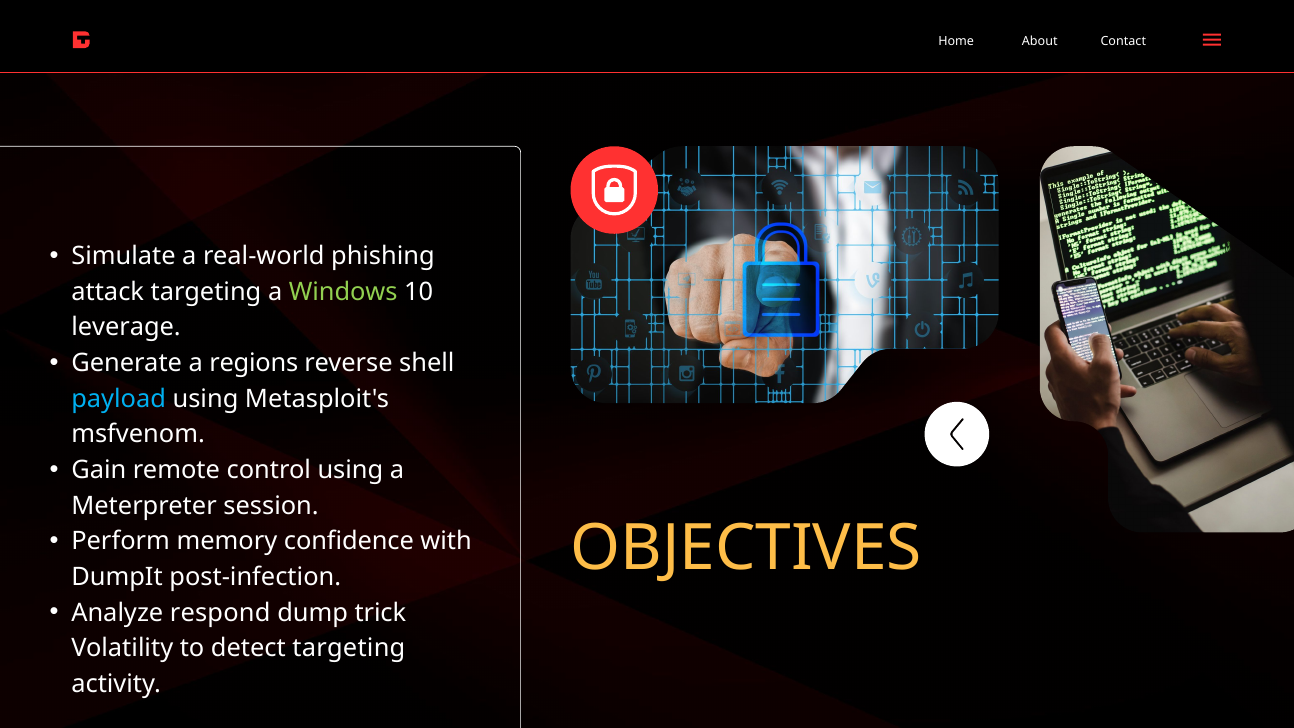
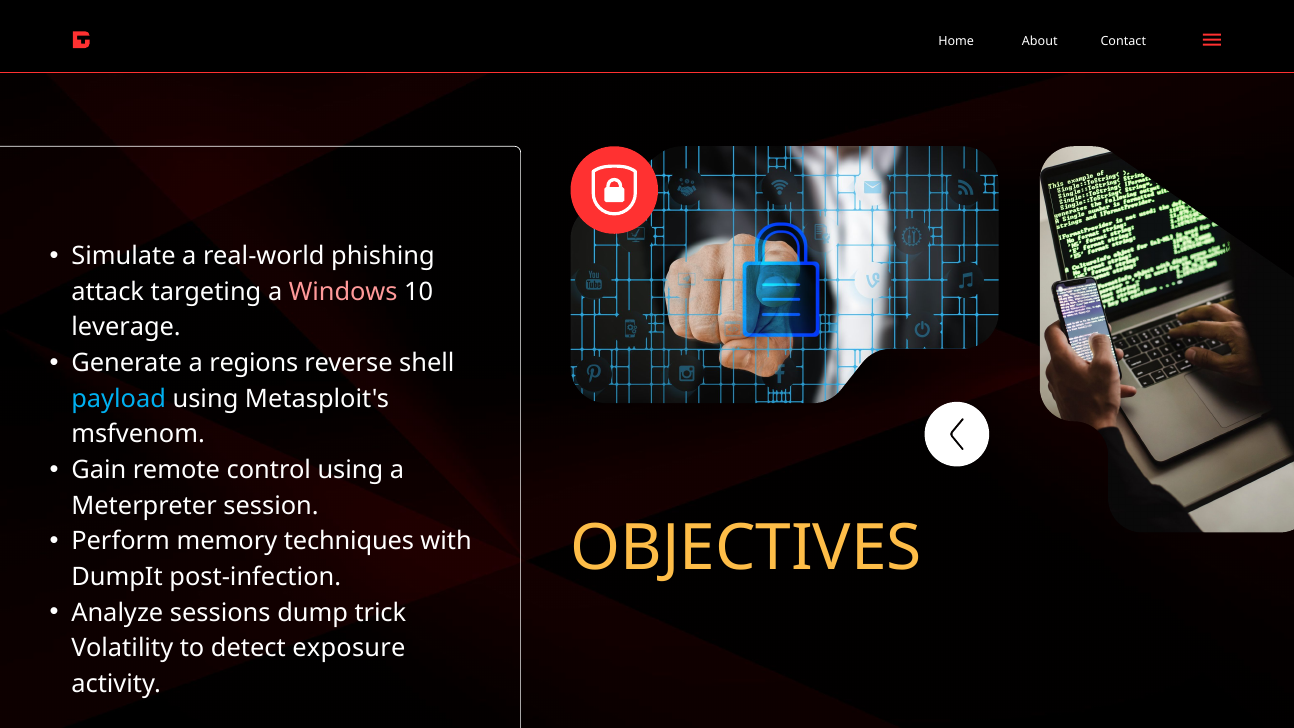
Windows colour: light green -> pink
confidence: confidence -> techniques
respond: respond -> sessions
detect targeting: targeting -> exposure
